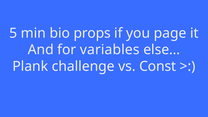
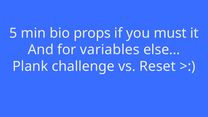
page: page -> must
Const: Const -> Reset
